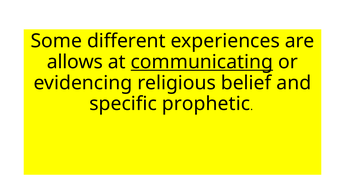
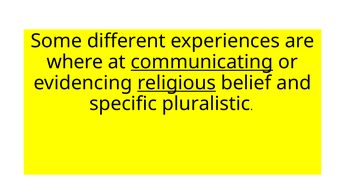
allows: allows -> where
religious underline: none -> present
prophetic: prophetic -> pluralistic
